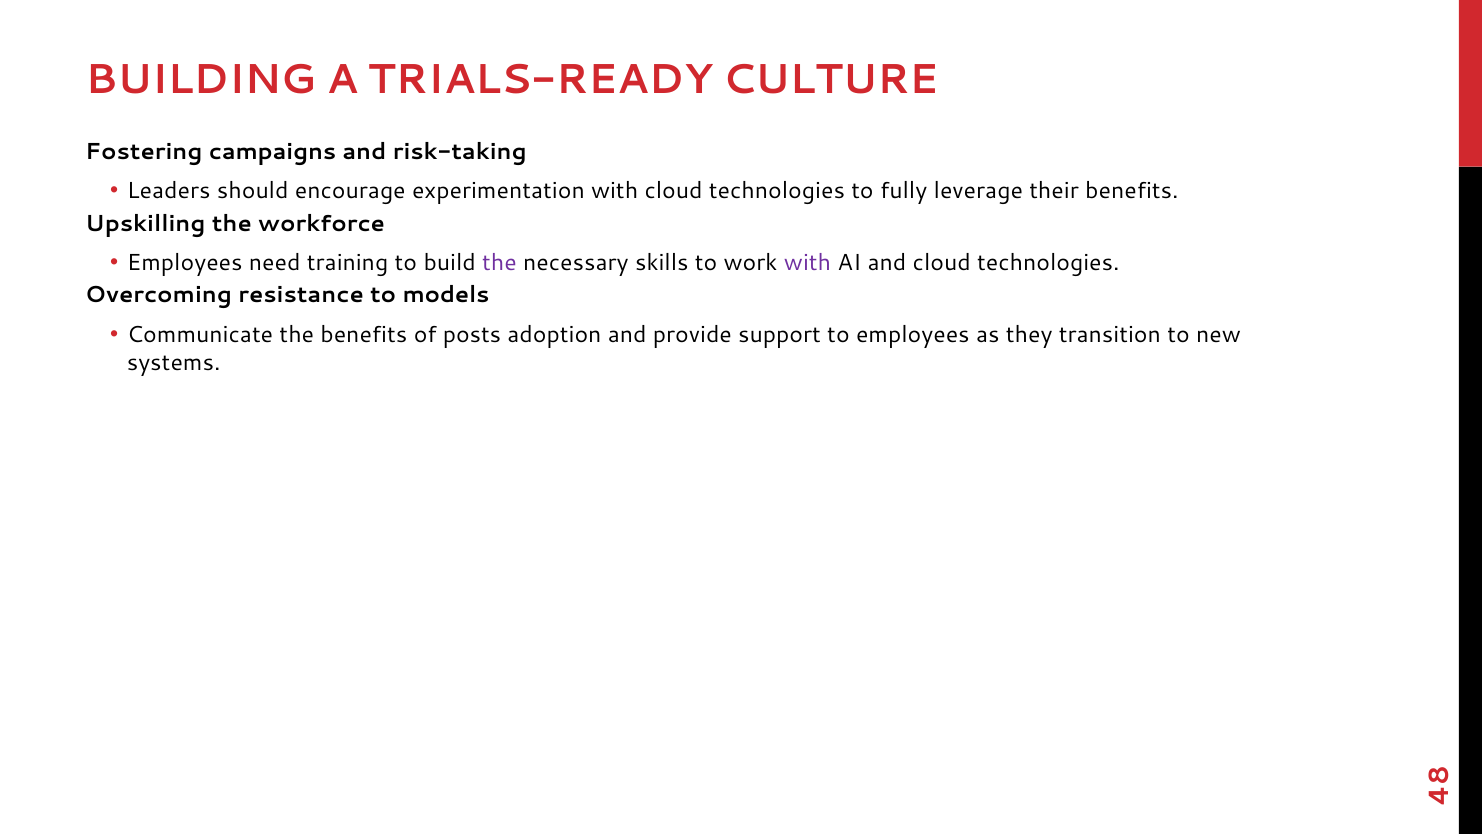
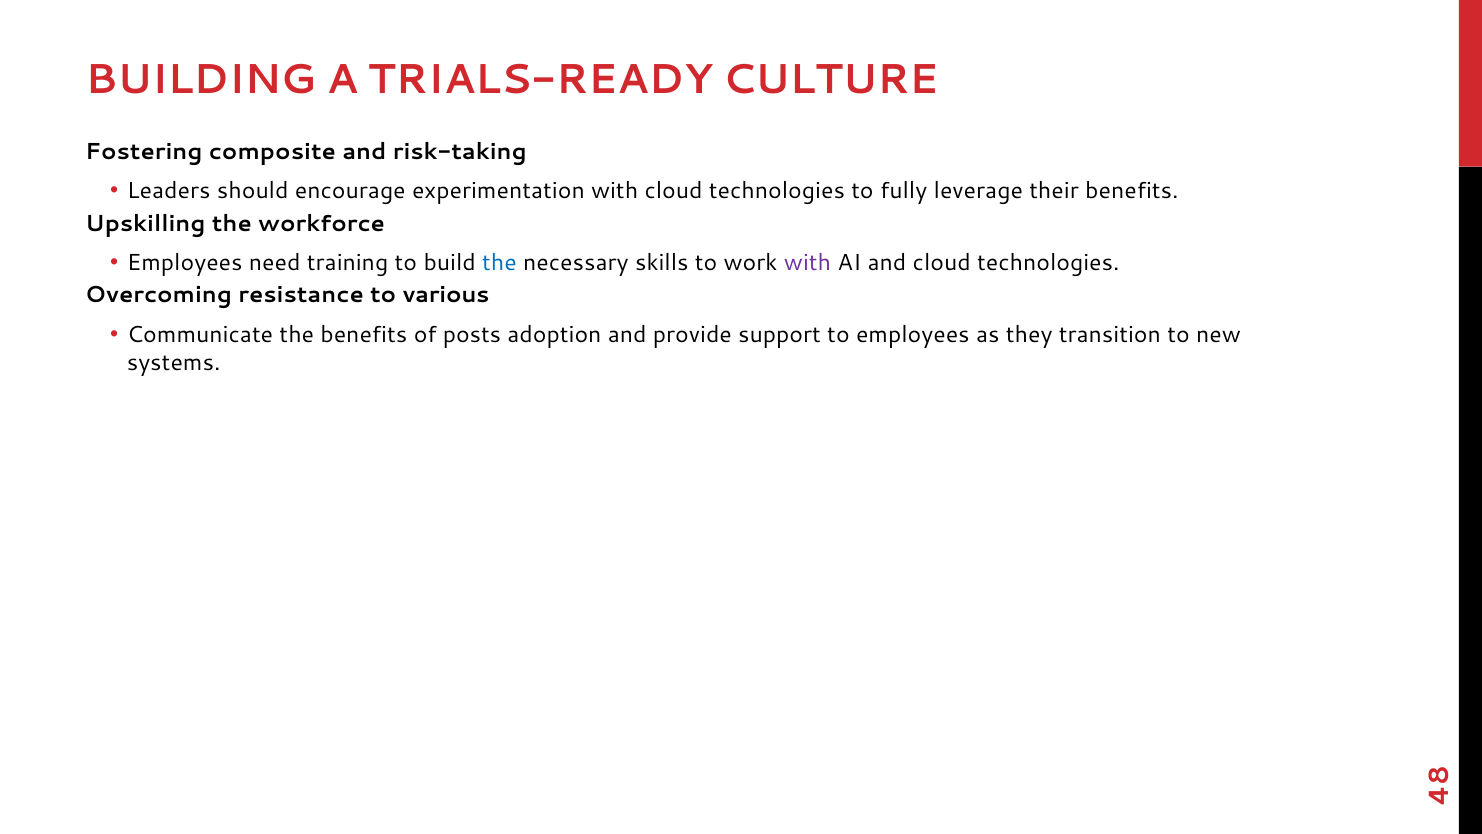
campaigns: campaigns -> composite
the at (499, 263) colour: purple -> blue
models: models -> various
